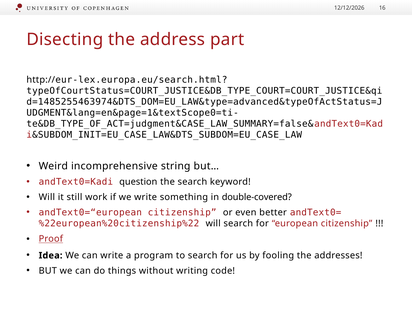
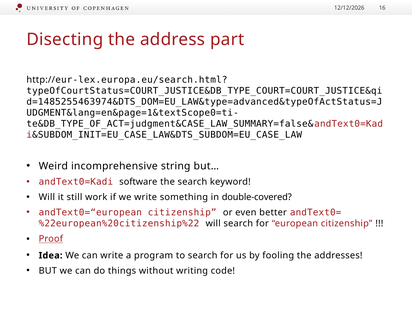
question: question -> software
